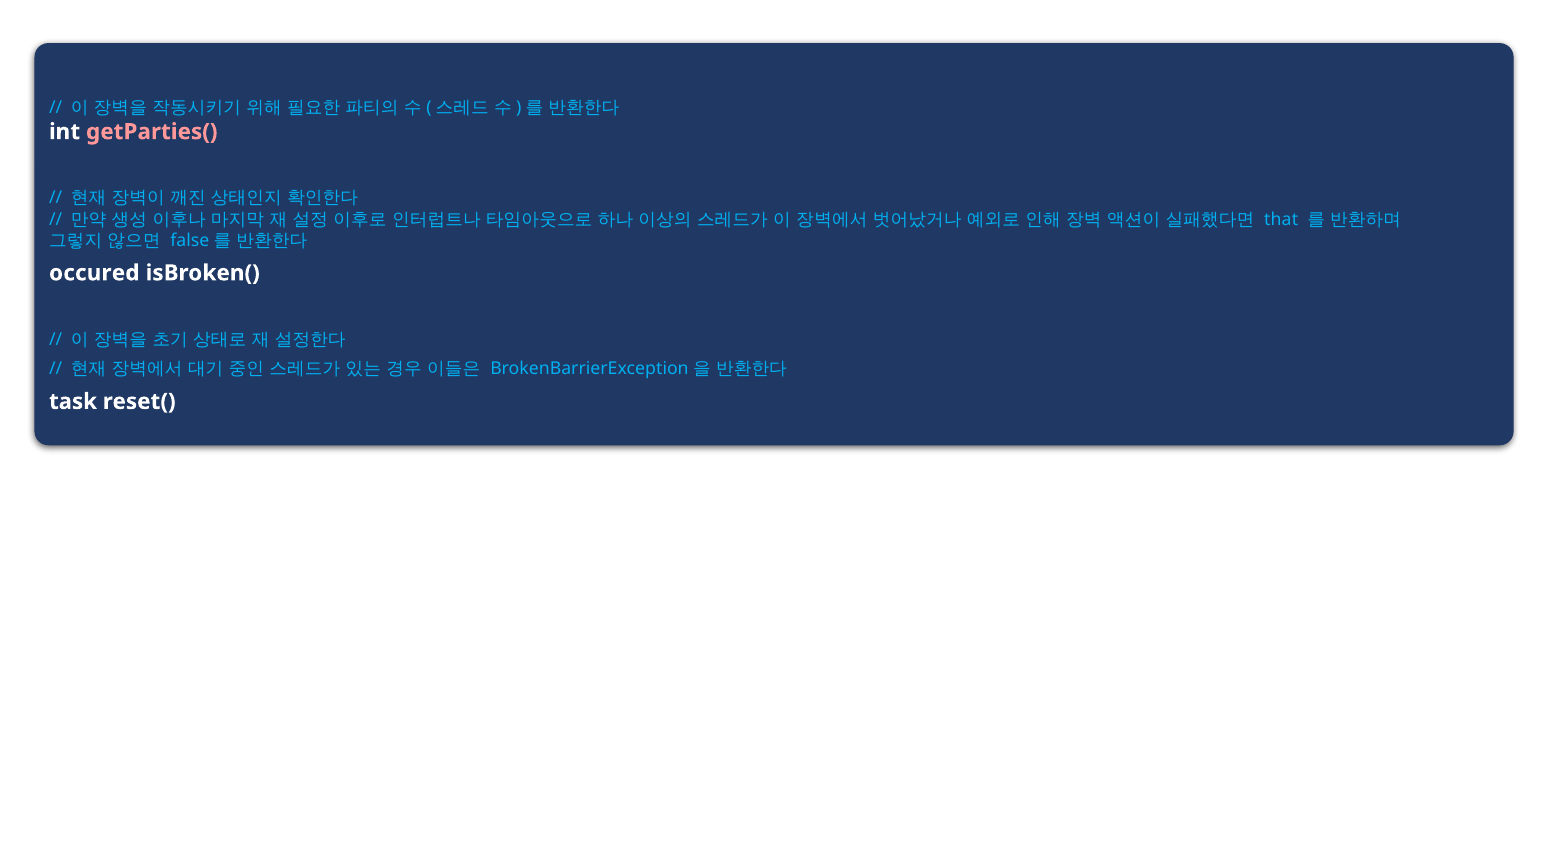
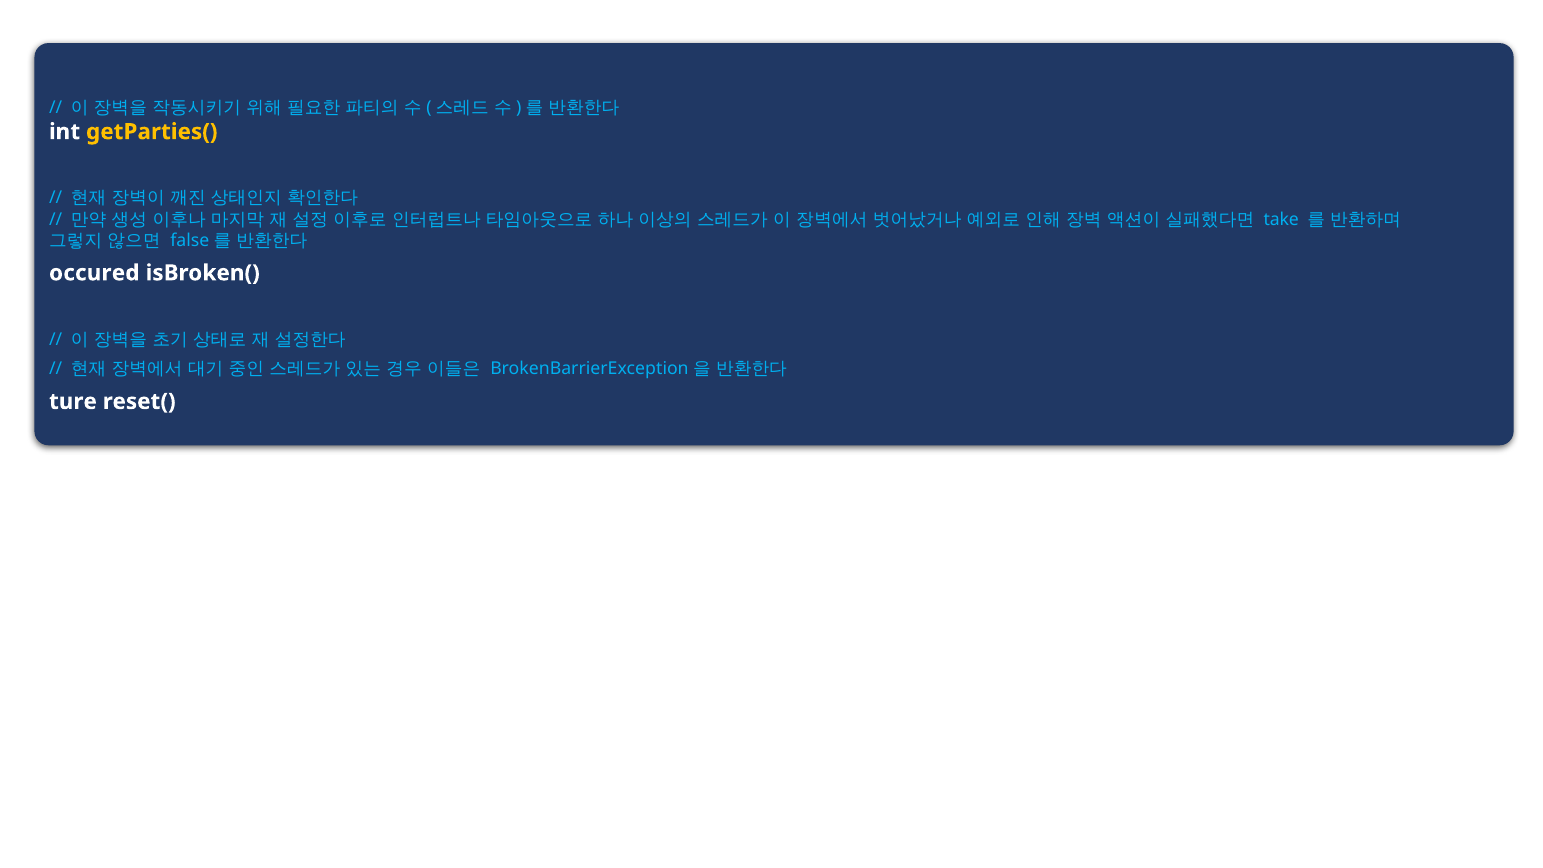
getParties( colour: pink -> yellow
that: that -> take
task: task -> ture
